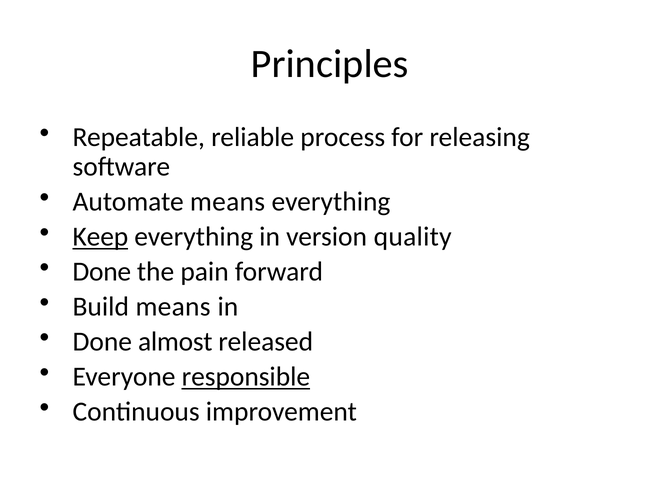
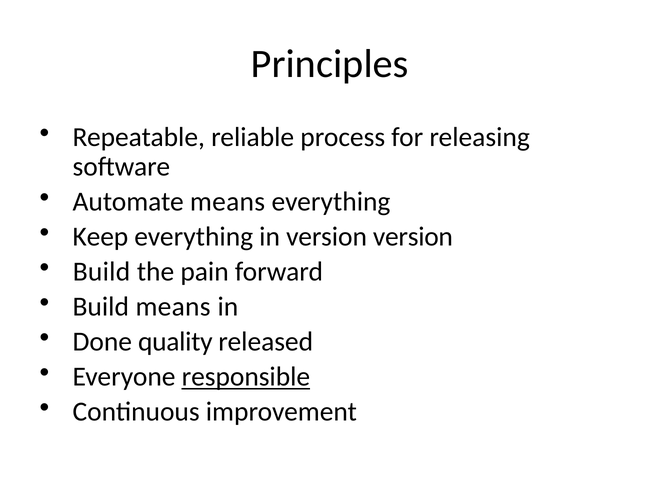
Keep underline: present -> none
version quality: quality -> version
Done at (102, 272): Done -> Build
almost: almost -> quality
